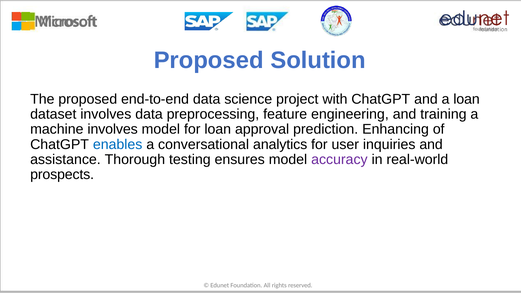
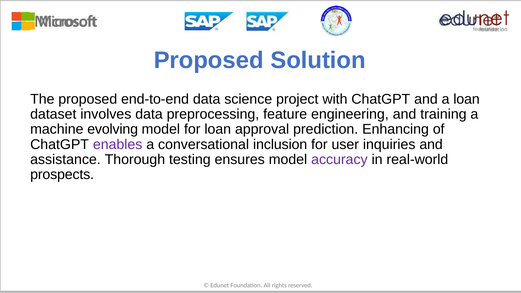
machine involves: involves -> evolving
enables colour: blue -> purple
analytics: analytics -> inclusion
